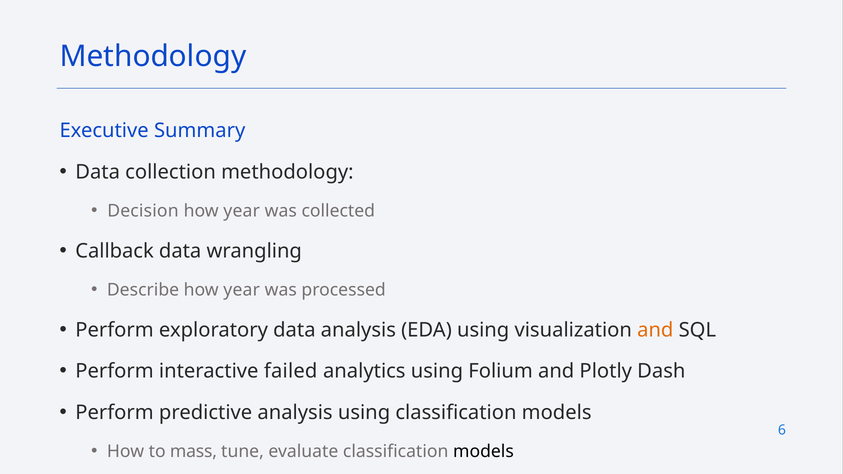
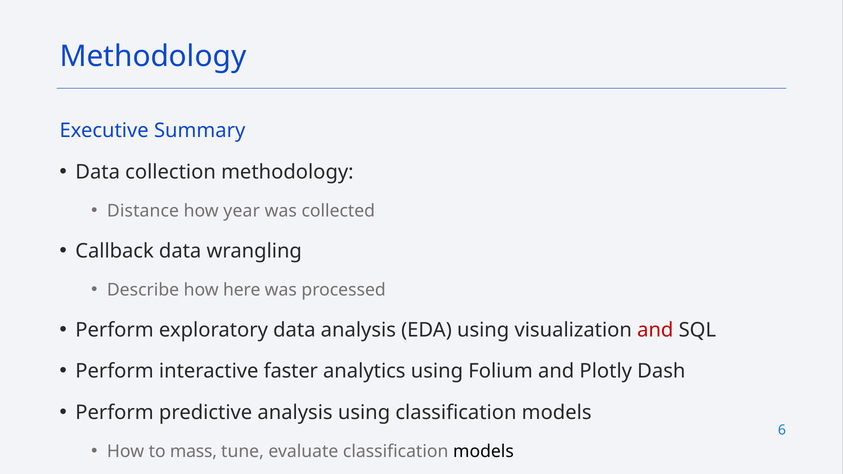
Decision: Decision -> Distance
Describe how year: year -> here
and at (655, 330) colour: orange -> red
failed: failed -> faster
